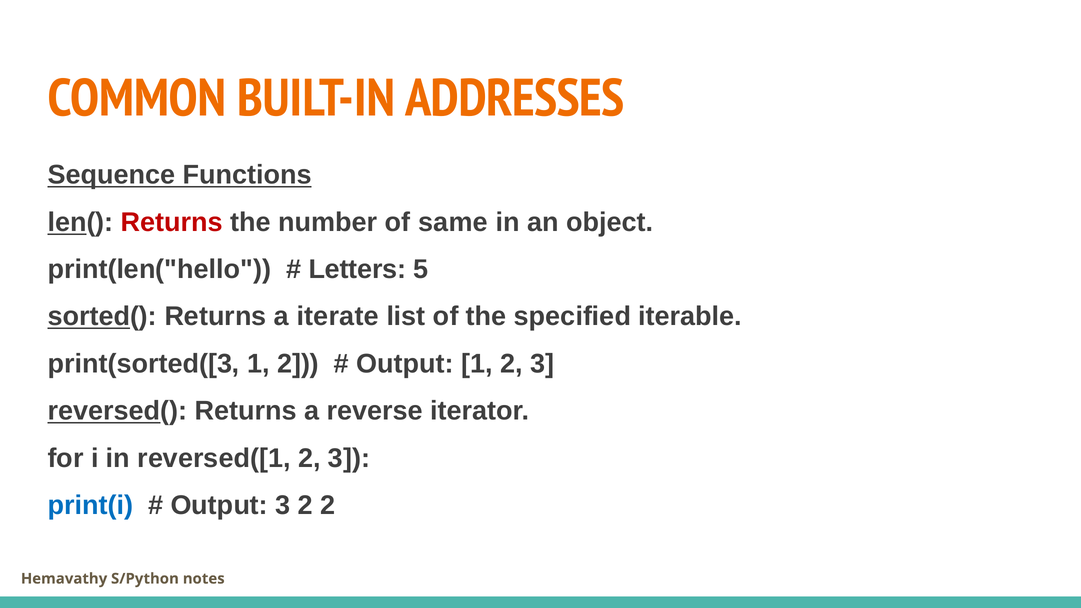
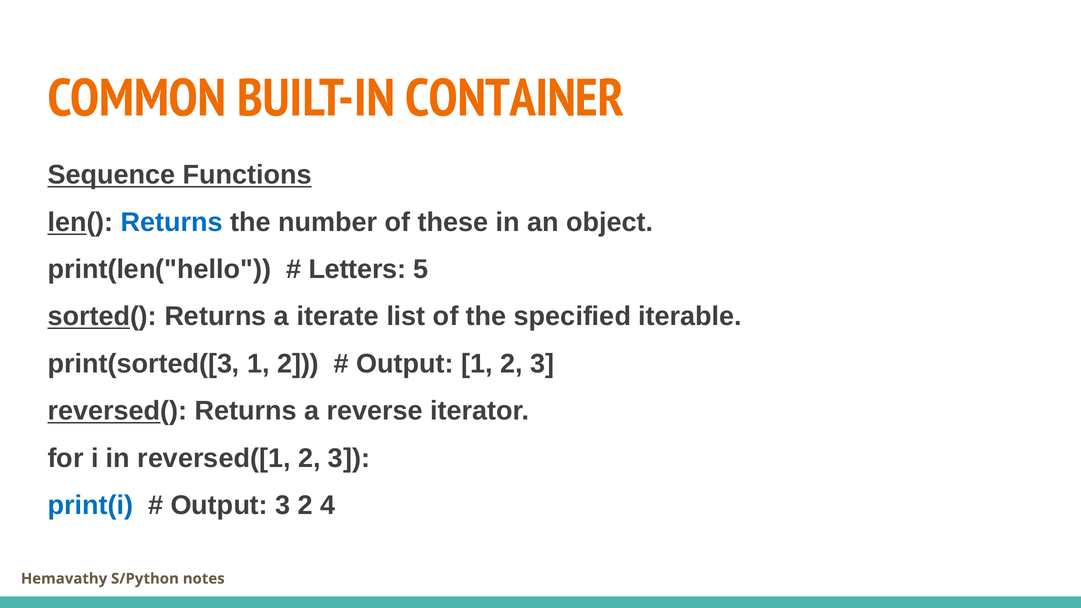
ADDRESSES: ADDRESSES -> CONTAINER
Returns at (172, 222) colour: red -> blue
same: same -> these
2 2: 2 -> 4
